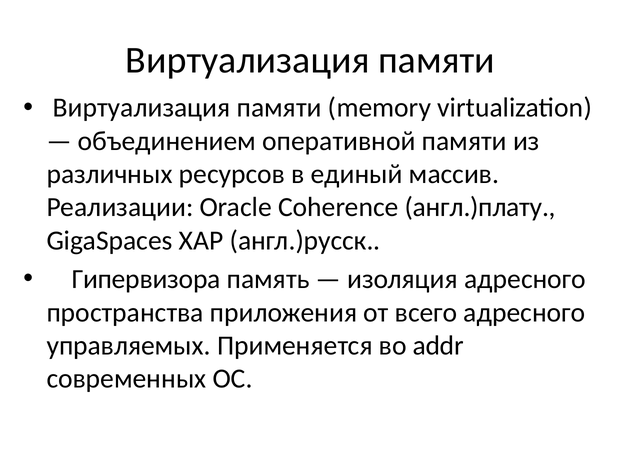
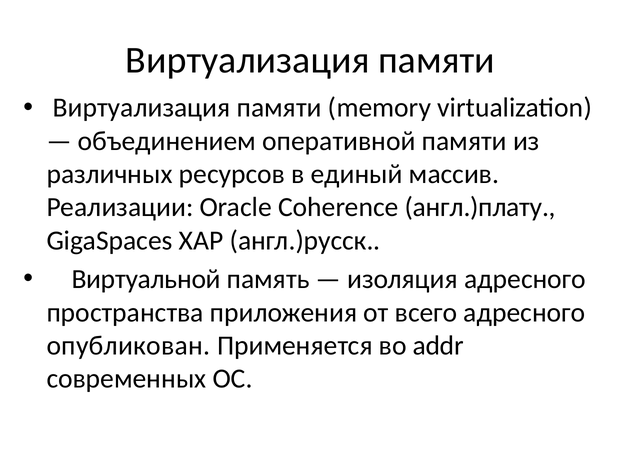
Гипервизора: Гипервизора -> Виртуальной
управляемых: управляемых -> опубликован
